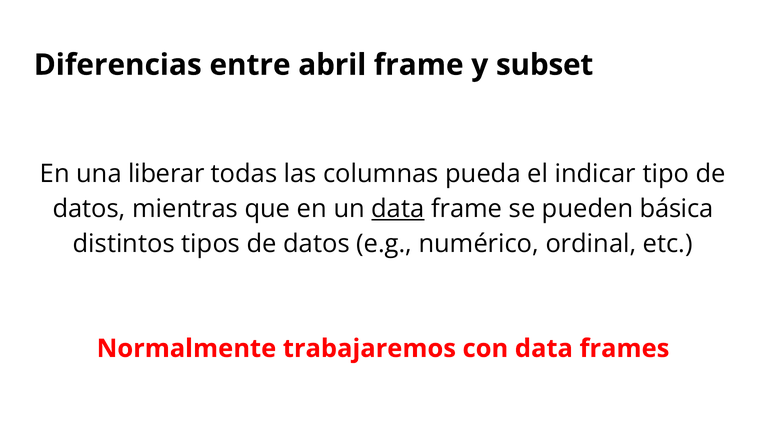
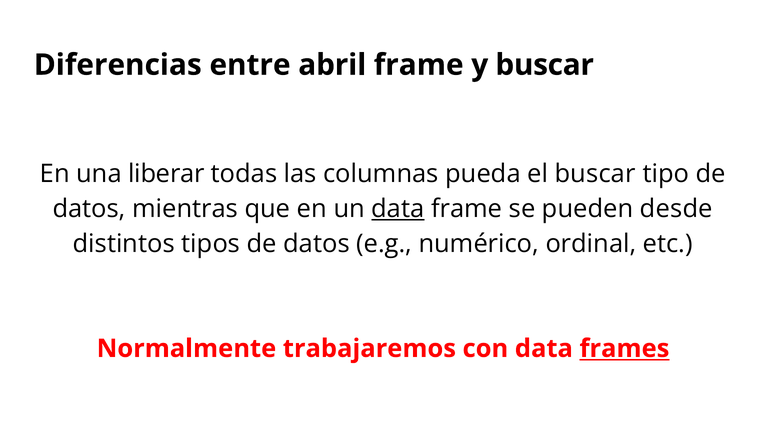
y subset: subset -> buscar
el indicar: indicar -> buscar
básica: básica -> desde
frames underline: none -> present
